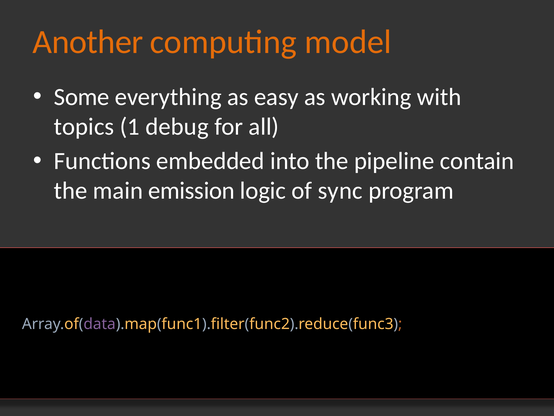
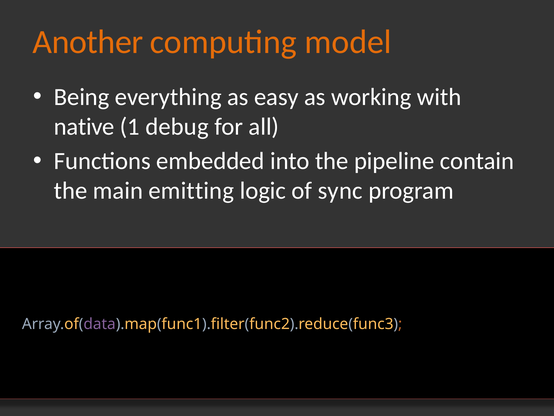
Some: Some -> Being
topics: topics -> native
emission: emission -> emitting
